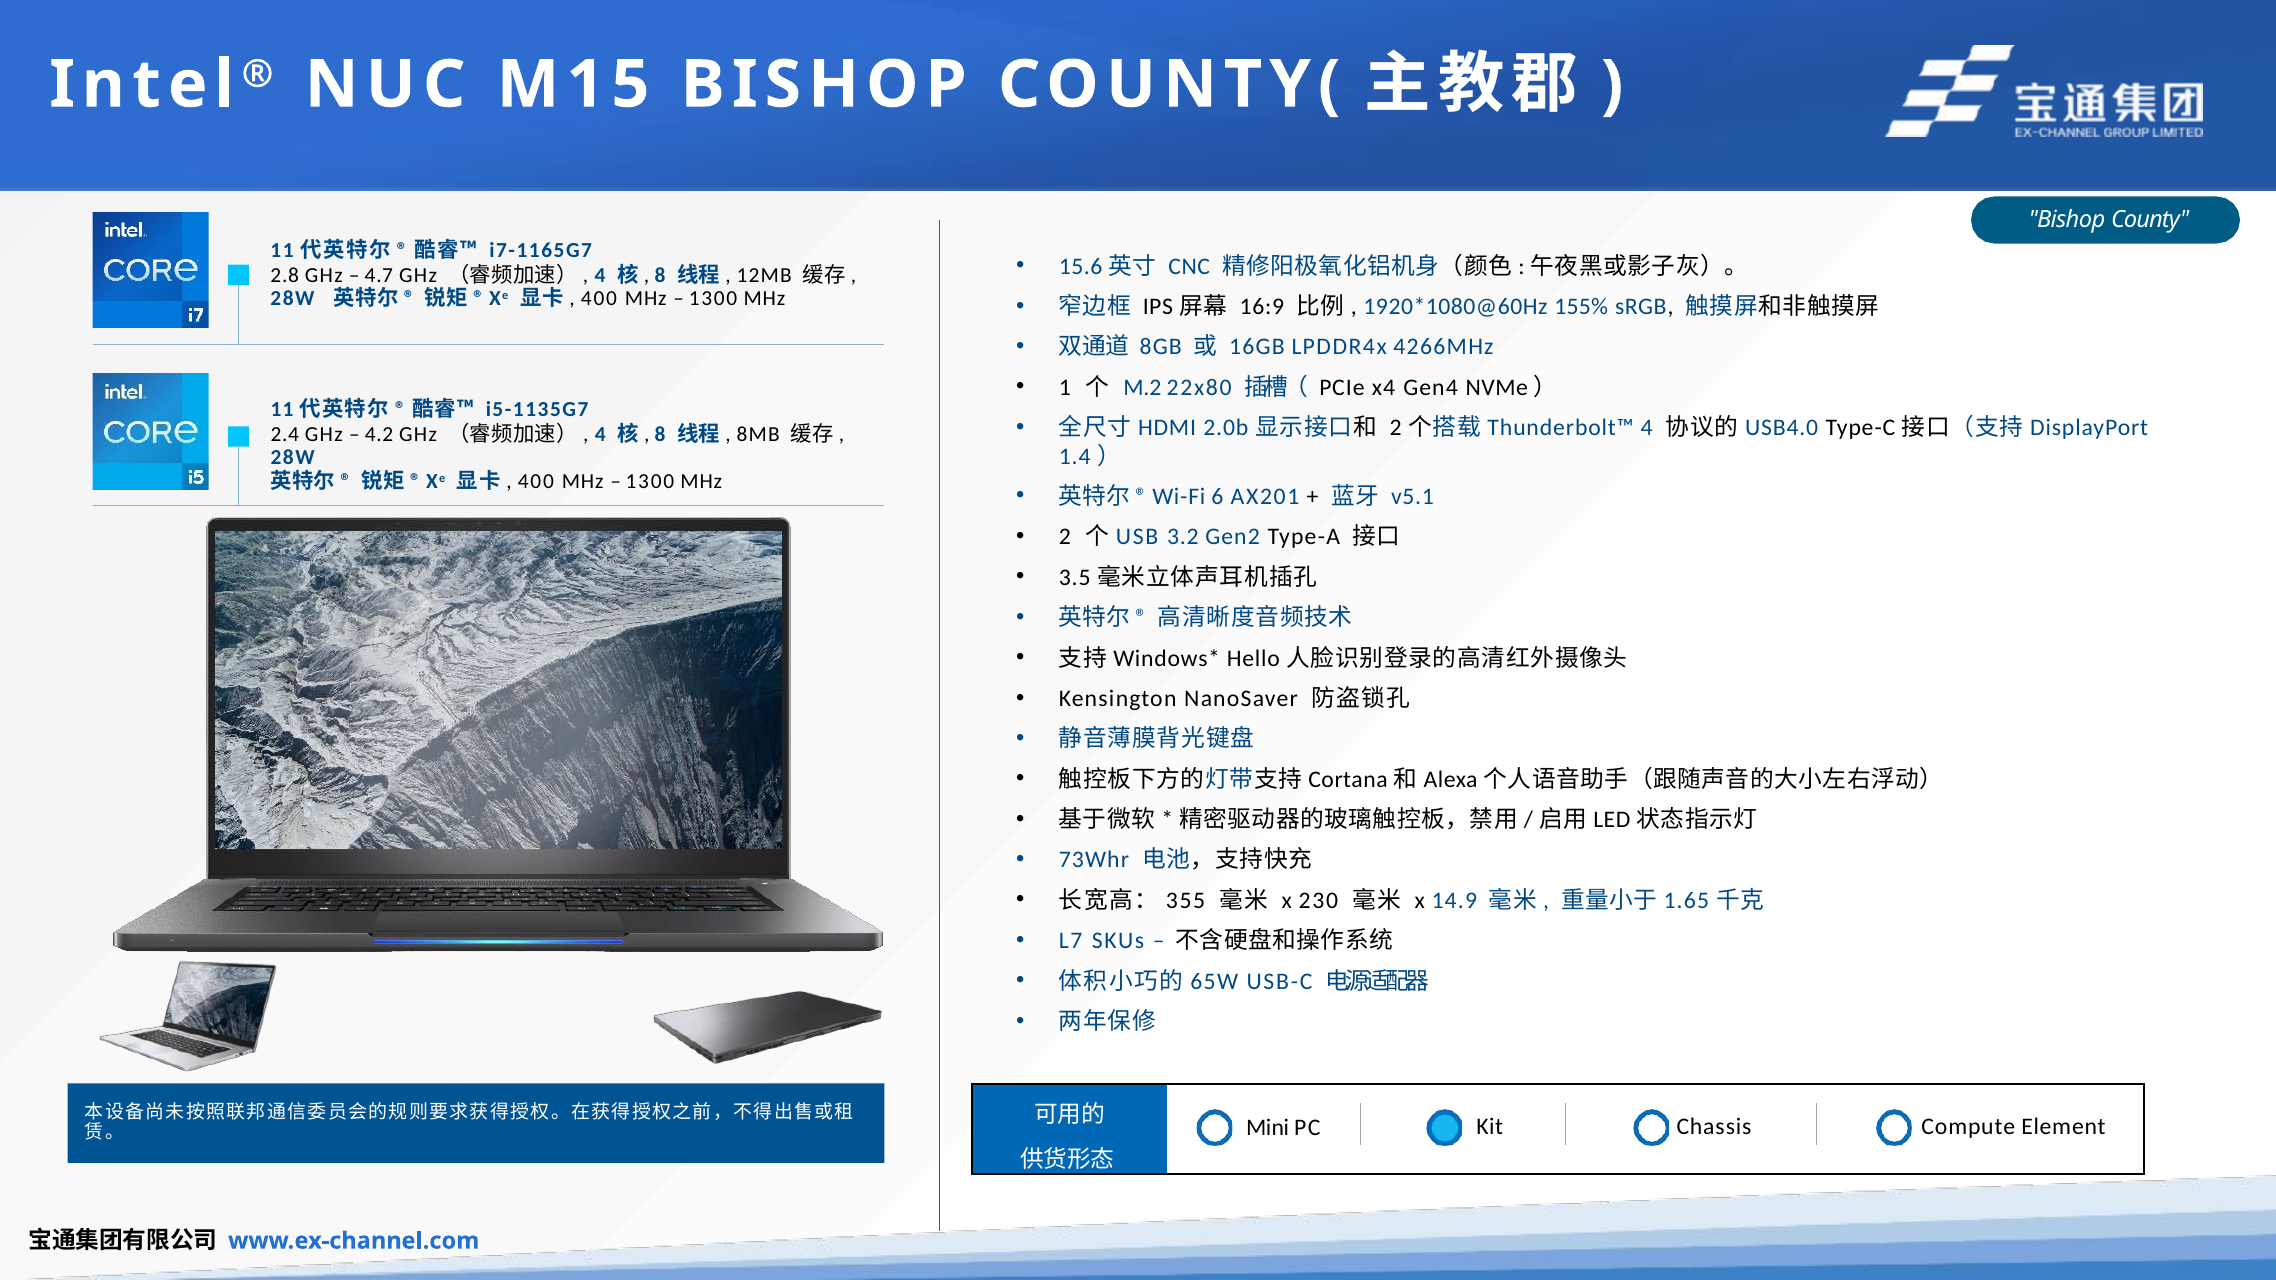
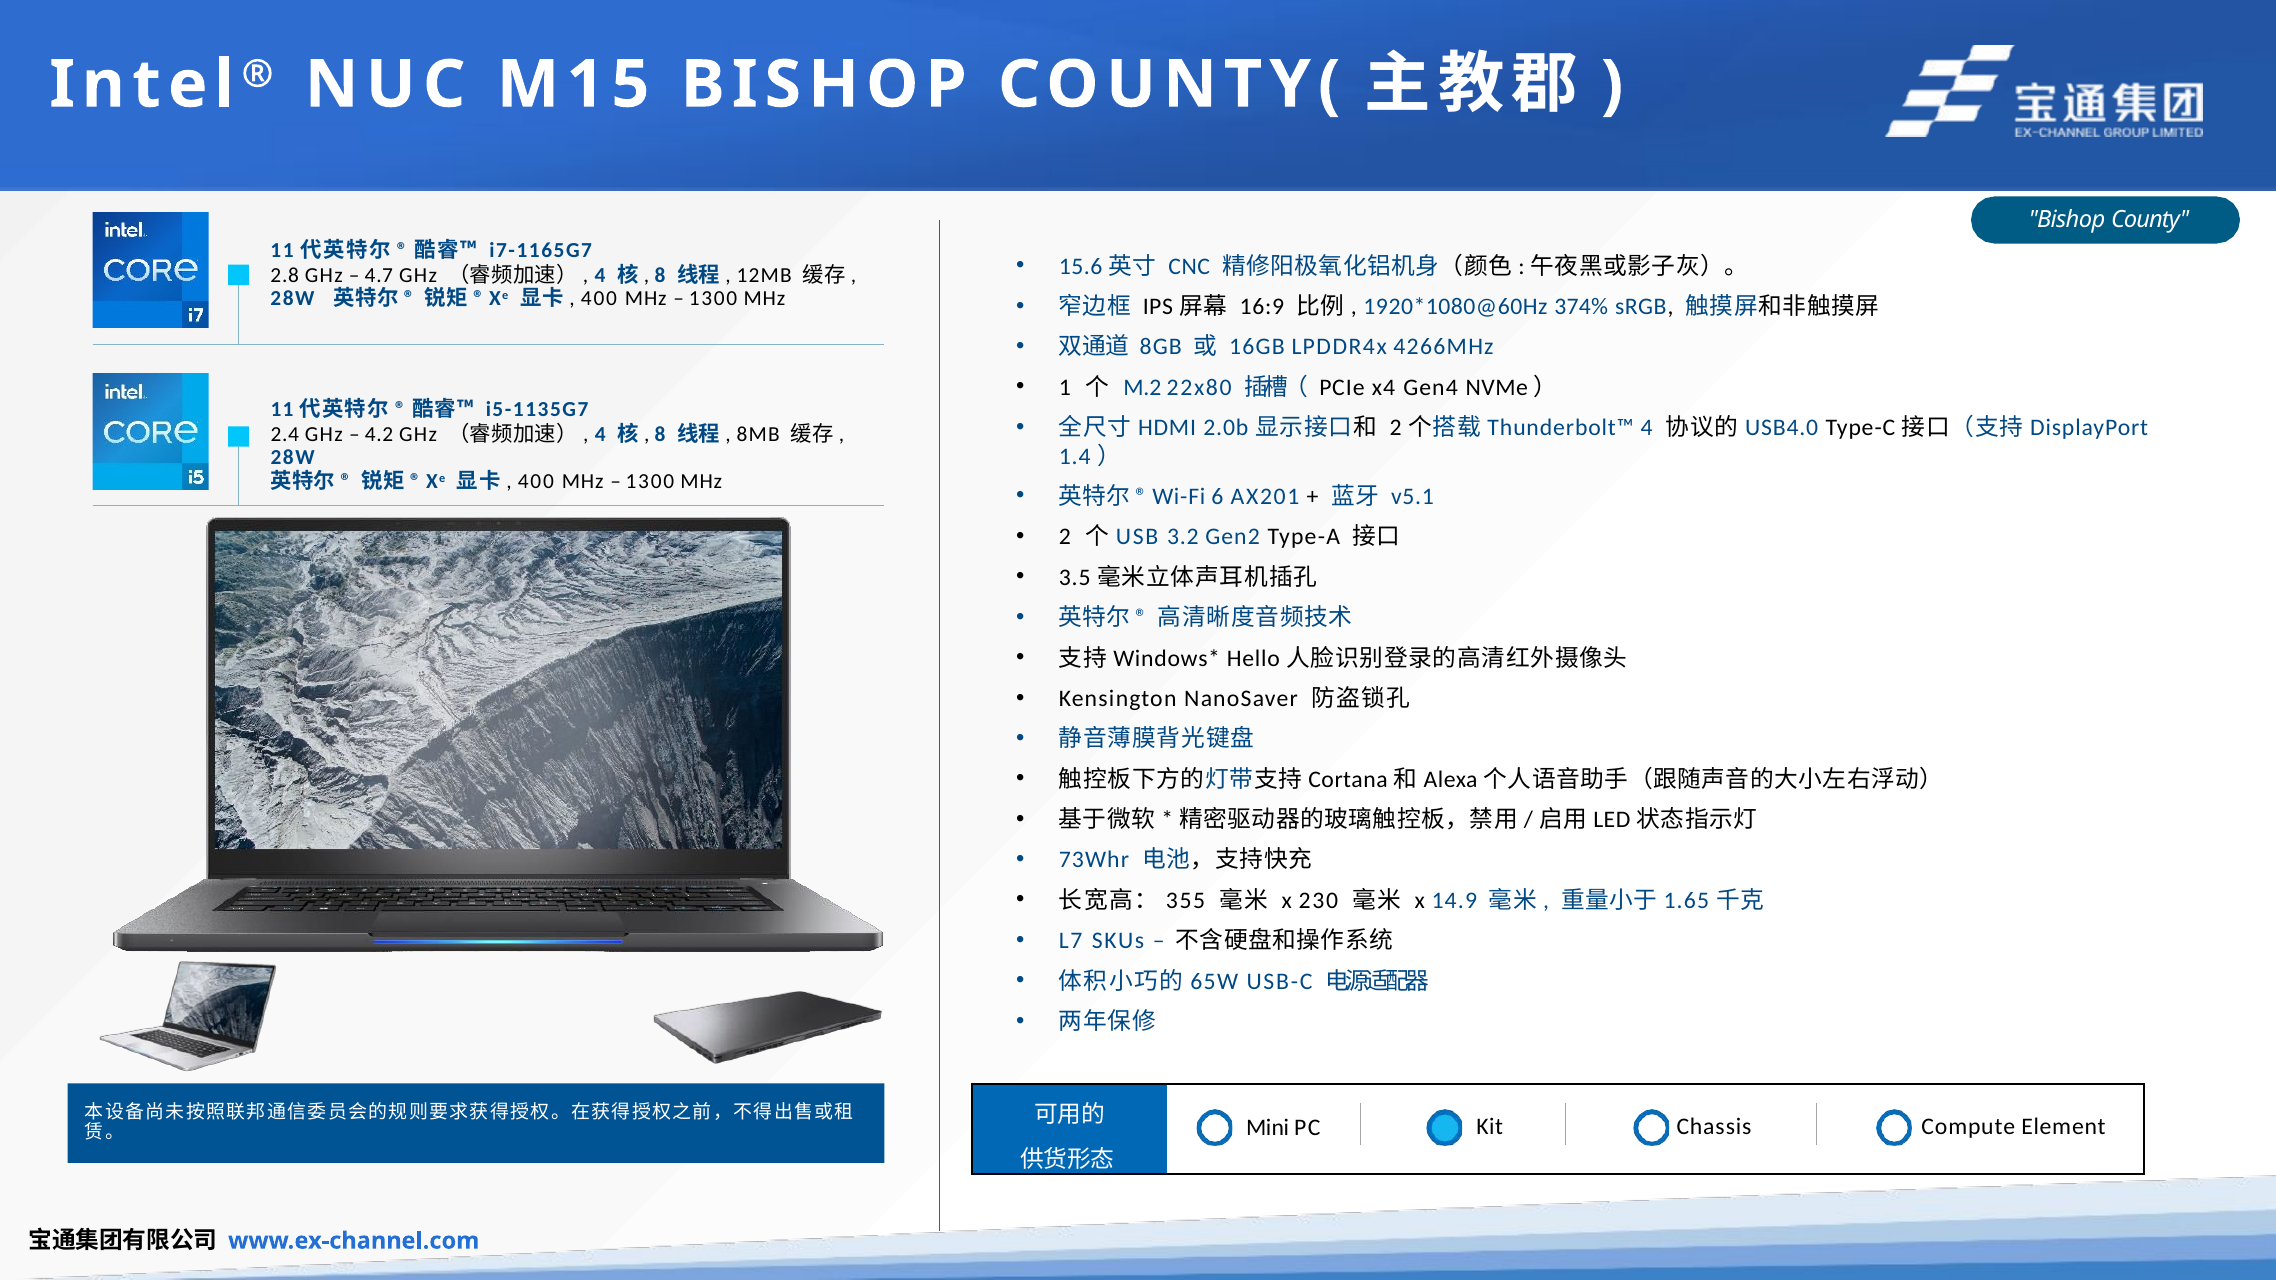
155%: 155% -> 374%
